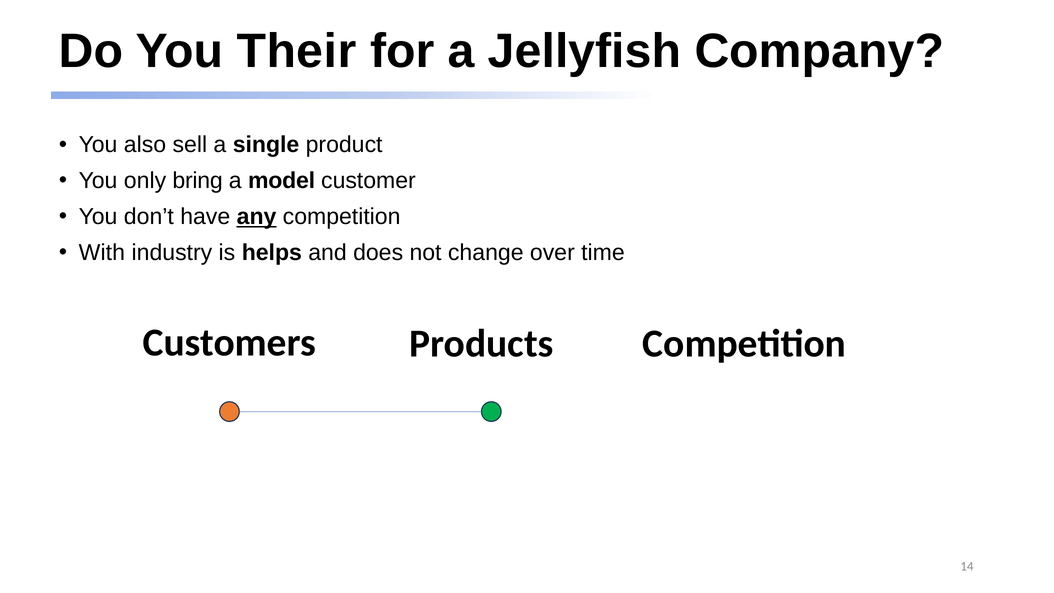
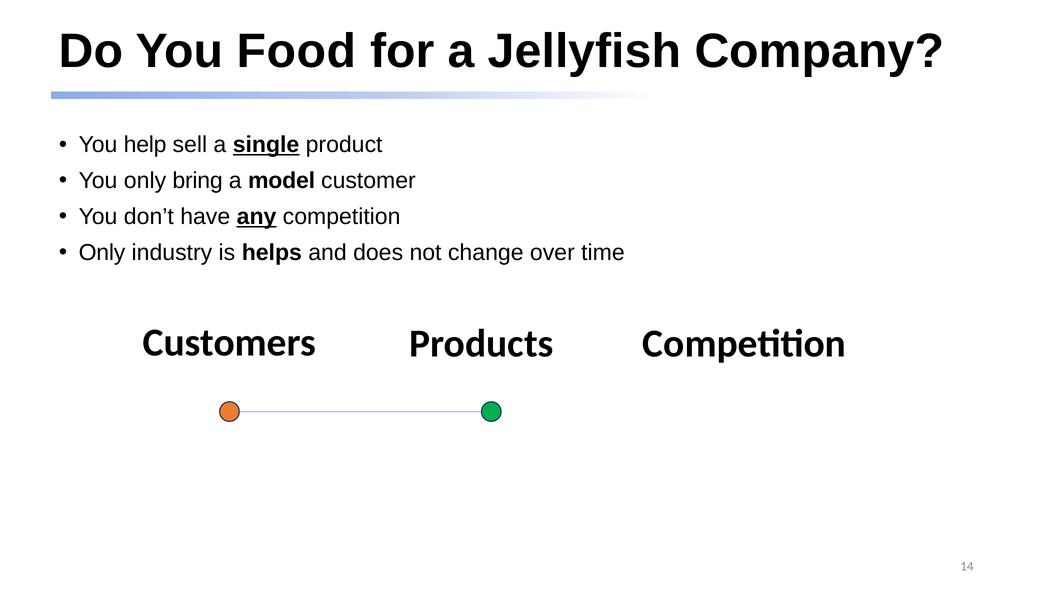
Their: Their -> Food
also: also -> help
single underline: none -> present
With at (102, 253): With -> Only
